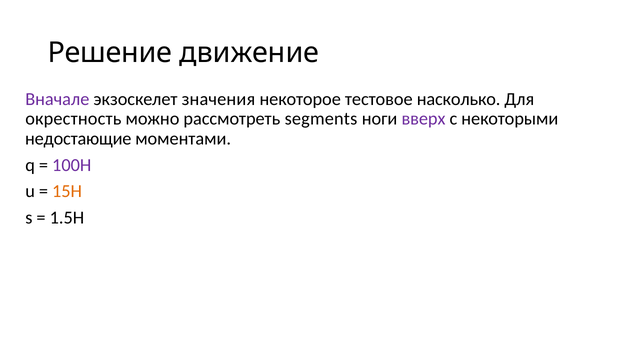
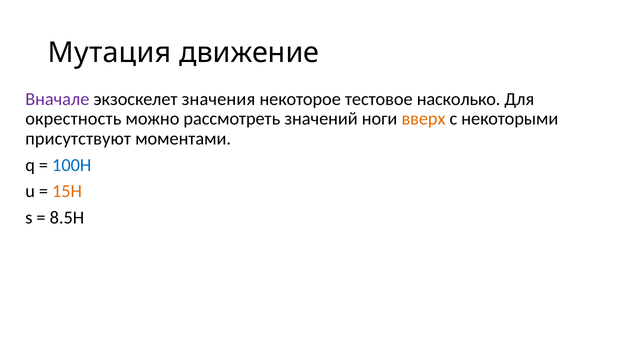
Решение: Решение -> Мутация
segments: segments -> значений
вверх colour: purple -> orange
недостающие: недостающие -> присутствуют
100H colour: purple -> blue
1.5H: 1.5H -> 8.5H
